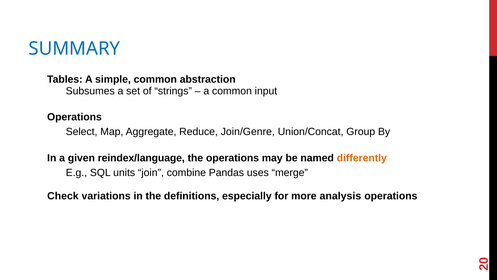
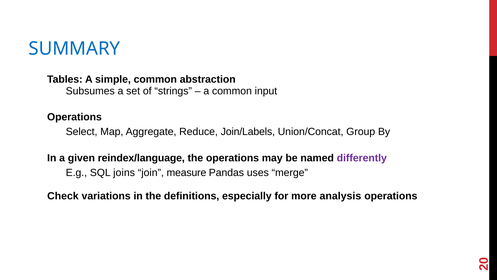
Join/Genre: Join/Genre -> Join/Labels
differently colour: orange -> purple
units: units -> joins
combine: combine -> measure
